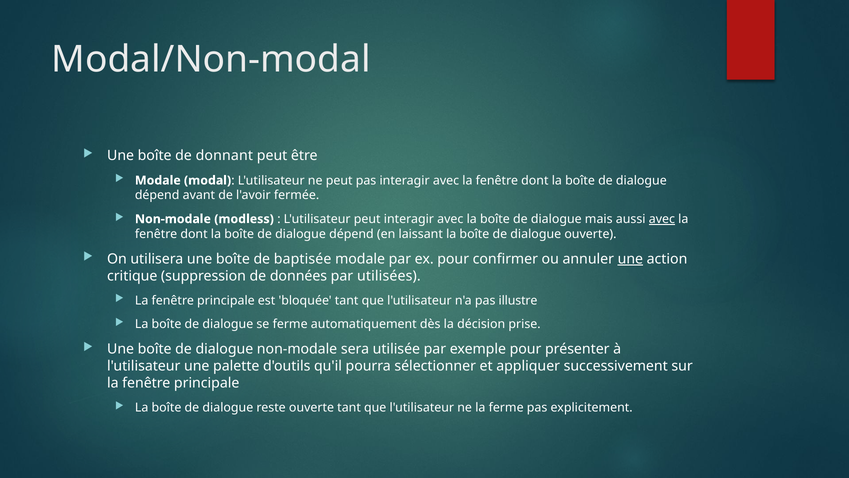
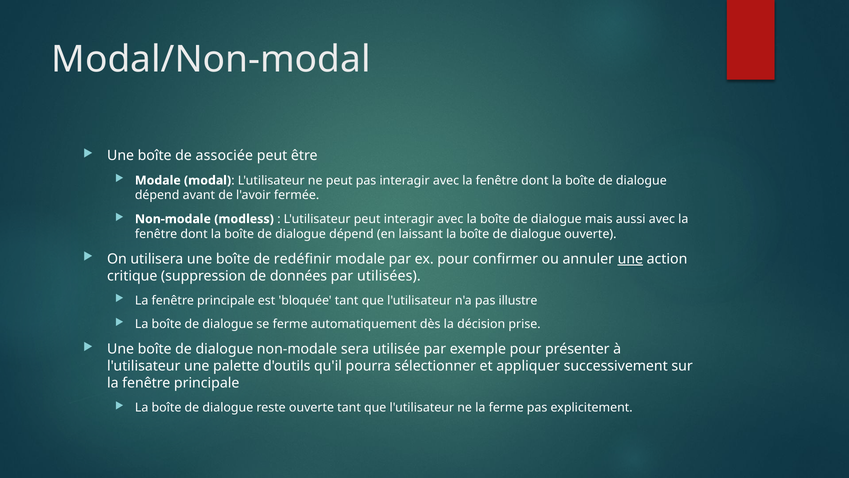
donnant: donnant -> associée
avec at (662, 219) underline: present -> none
baptisée: baptisée -> redéfinir
